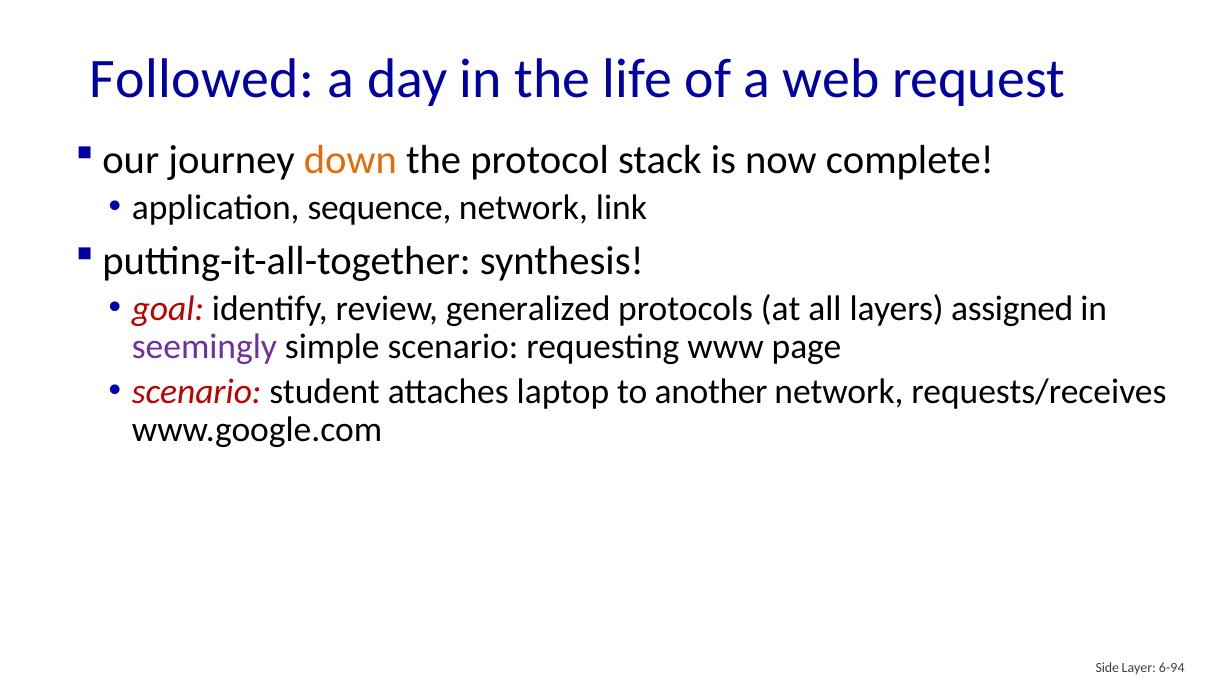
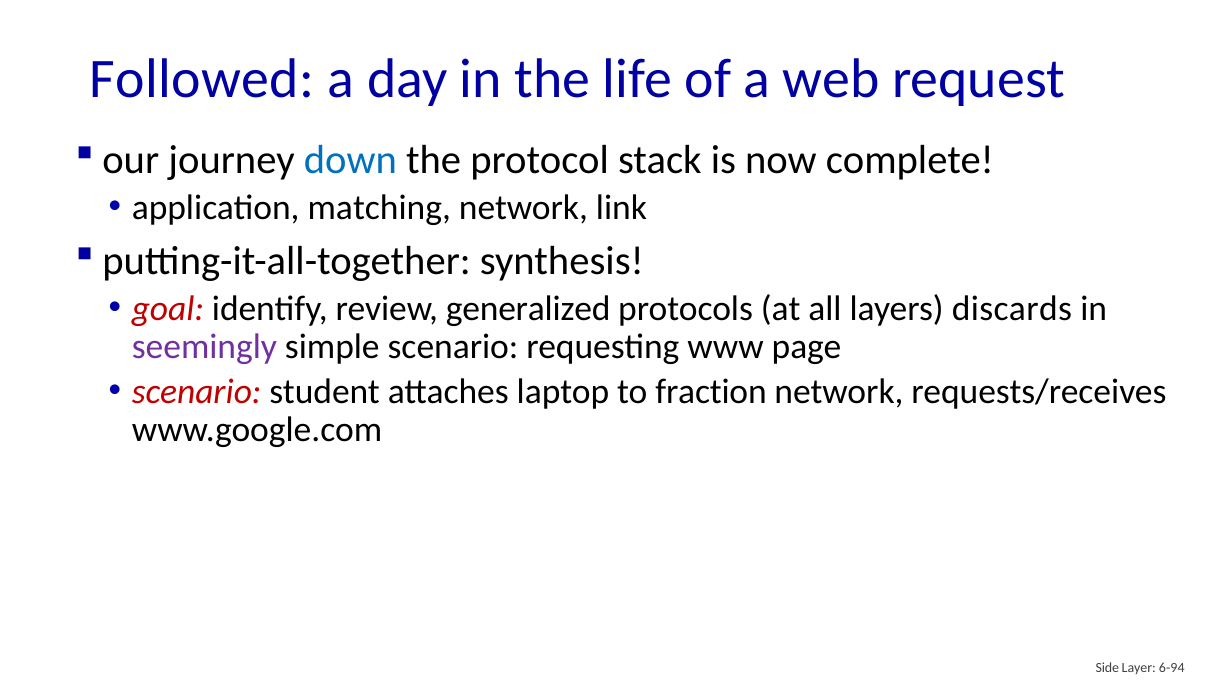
down colour: orange -> blue
sequence: sequence -> matching
assigned: assigned -> discards
another: another -> fraction
